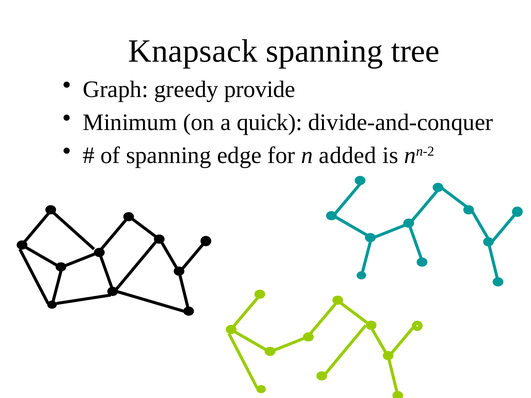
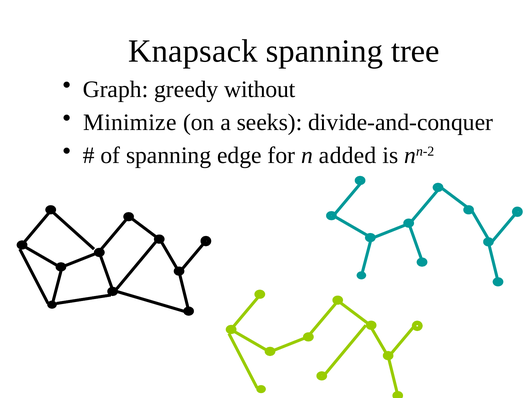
provide: provide -> without
Minimum: Minimum -> Minimize
quick: quick -> seeks
